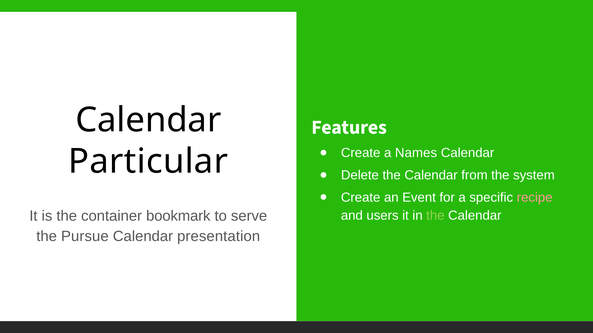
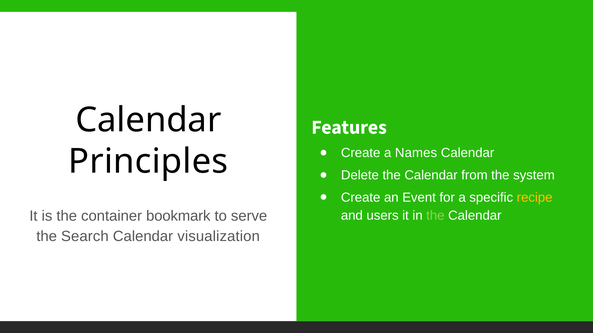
Particular: Particular -> Principles
recipe colour: pink -> yellow
Pursue: Pursue -> Search
presentation: presentation -> visualization
